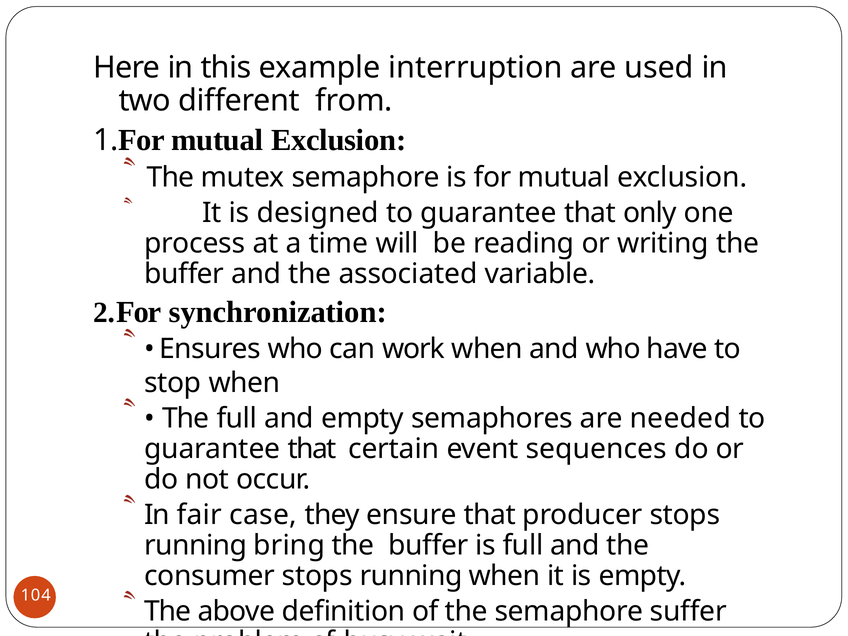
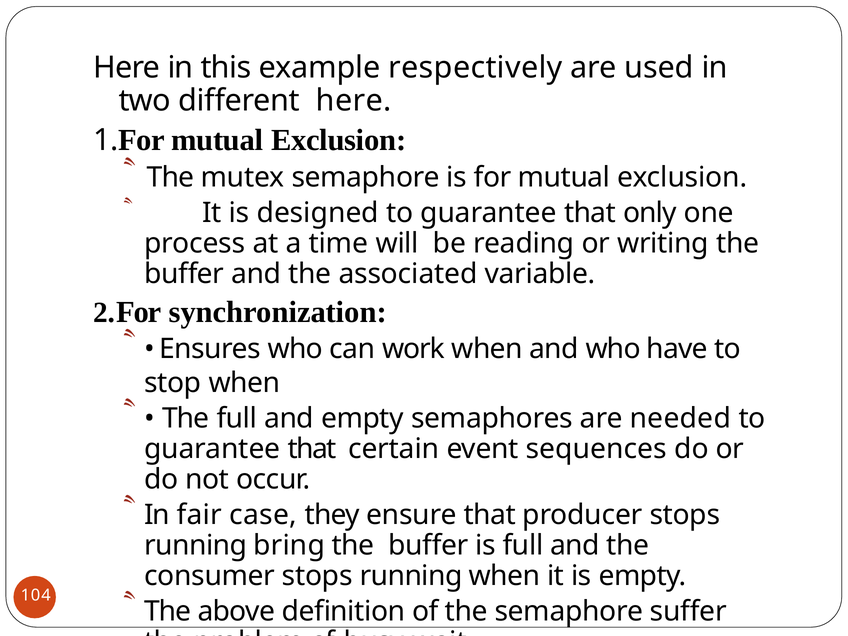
interruption: interruption -> respectively
different from: from -> here
